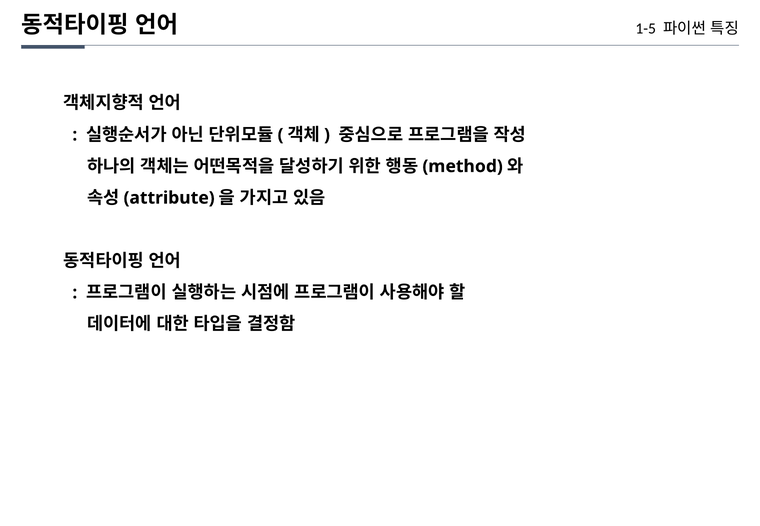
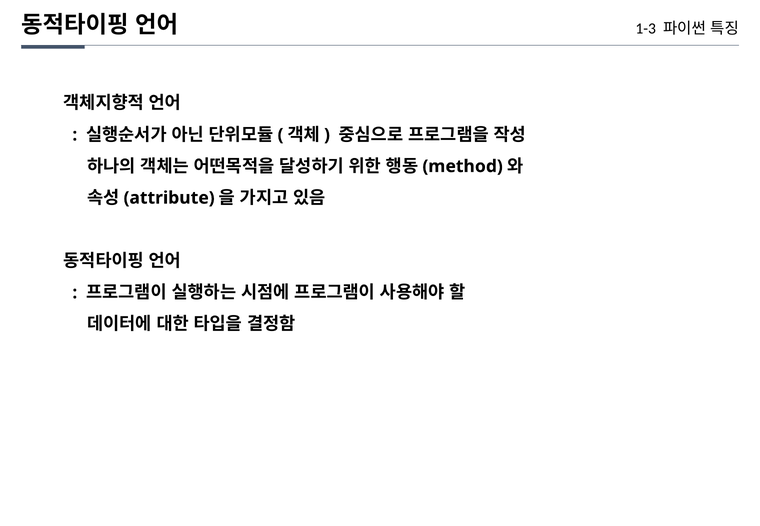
1-5: 1-5 -> 1-3
